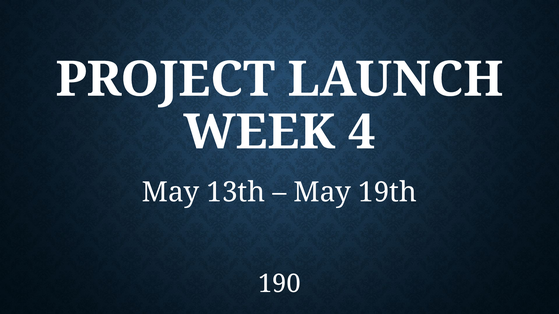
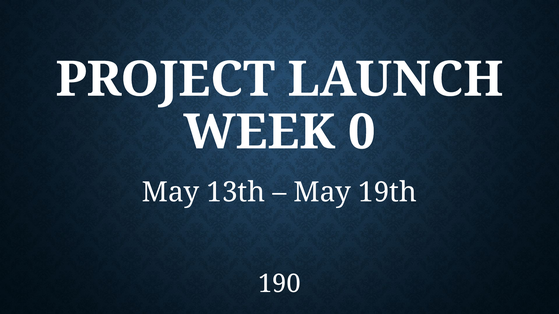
4: 4 -> 0
